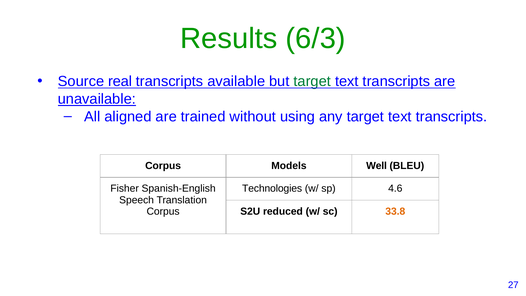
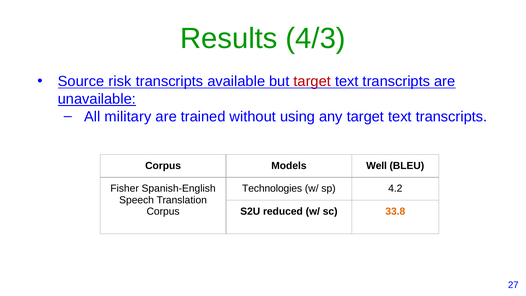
6/3: 6/3 -> 4/3
real: real -> risk
target at (312, 81) colour: green -> red
aligned: aligned -> military
4.6: 4.6 -> 4.2
